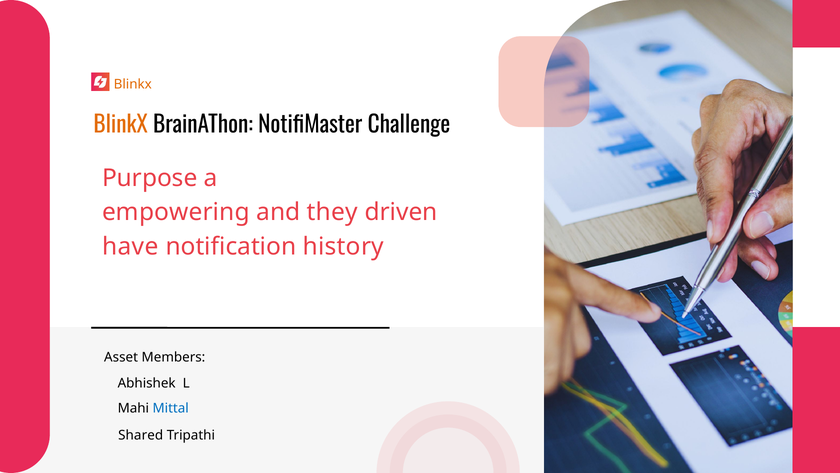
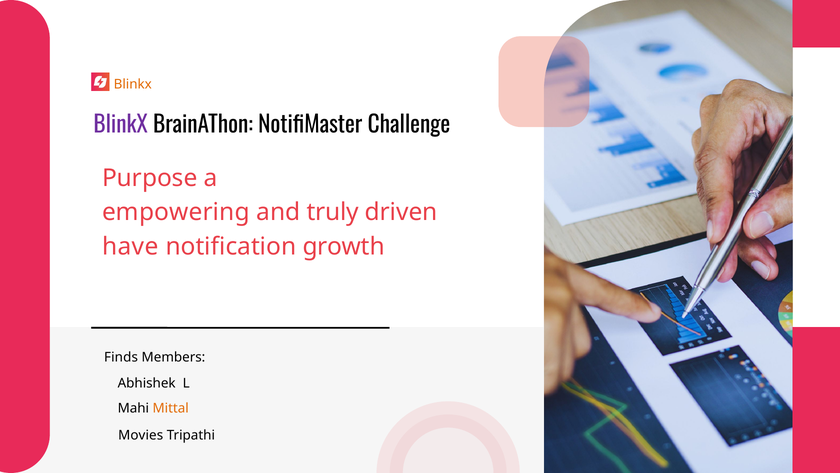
BlinkX at (121, 125) colour: orange -> purple
they: they -> truly
history: history -> growth
Asset: Asset -> Finds
Mittal colour: blue -> orange
Shared: Shared -> Movies
